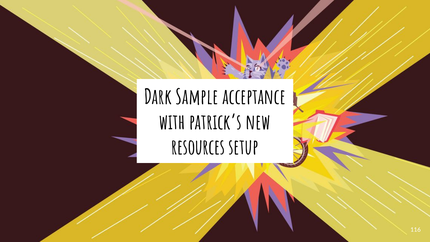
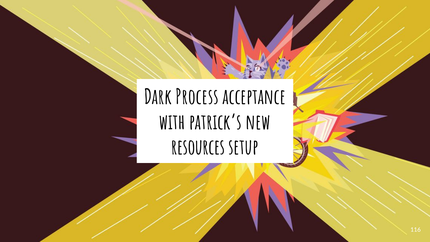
Sample: Sample -> Process
